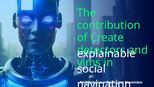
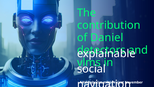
Create: Create -> Daniel
